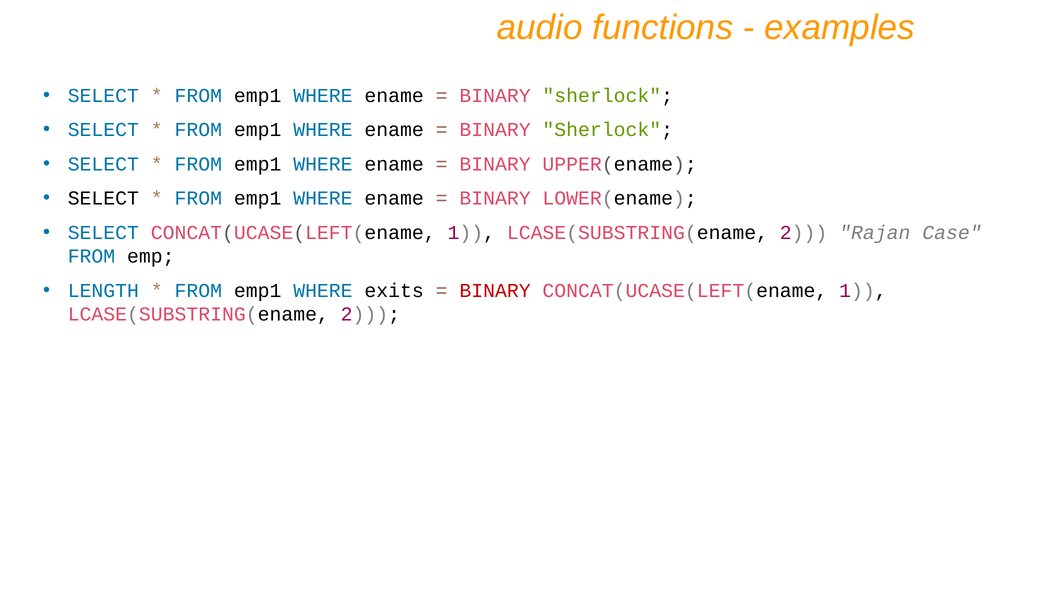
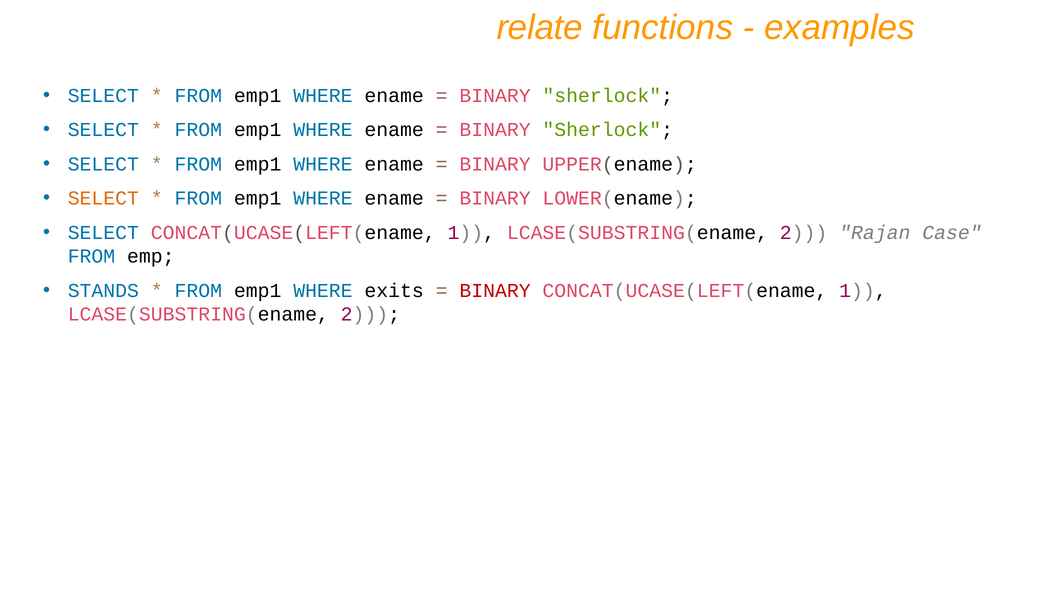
audio: audio -> relate
SELECT at (103, 199) colour: black -> orange
LENGTH: LENGTH -> STANDS
